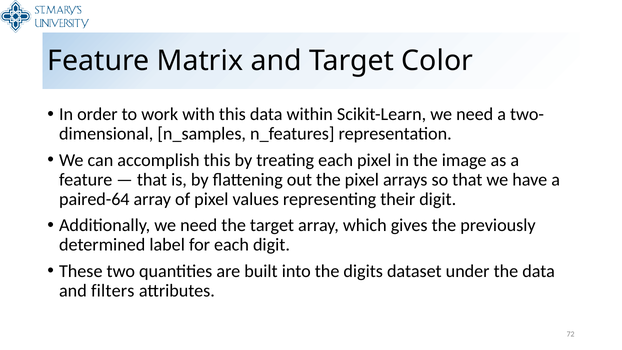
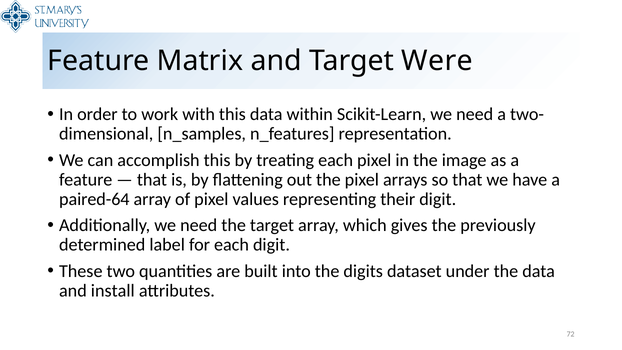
Color: Color -> Were
filters: filters -> install
